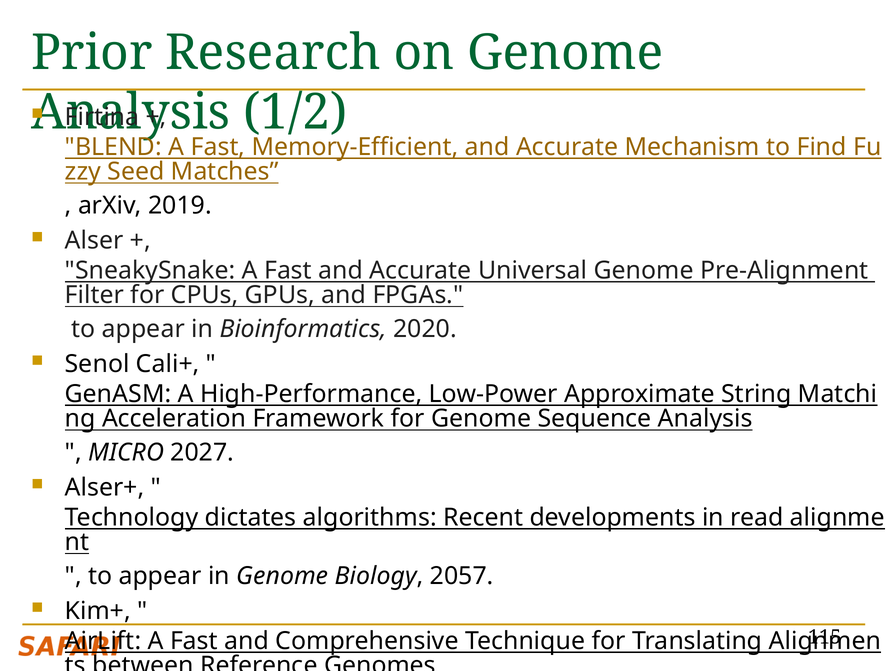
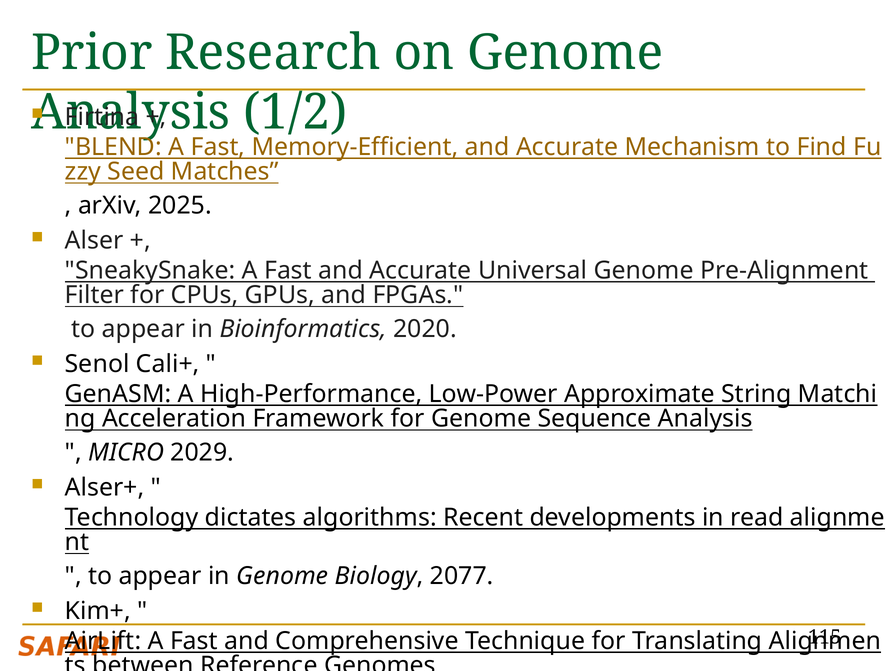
2019: 2019 -> 2025
2027: 2027 -> 2029
2057: 2057 -> 2077
